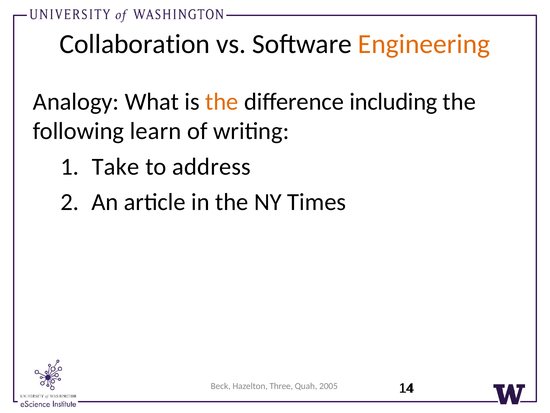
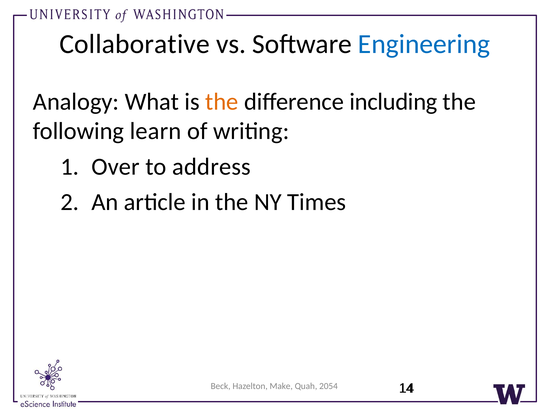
Collaboration: Collaboration -> Collaborative
Engineering colour: orange -> blue
Take: Take -> Over
Three: Three -> Make
2005: 2005 -> 2054
